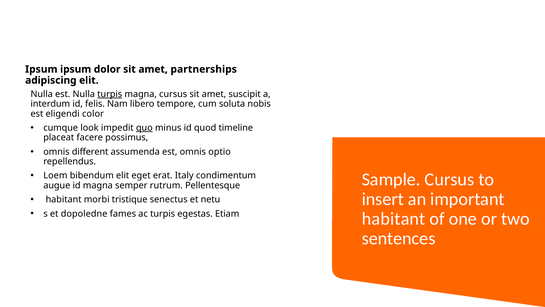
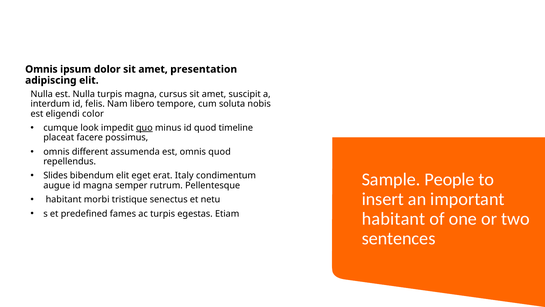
Ipsum at (41, 69): Ipsum -> Omnis
partnerships: partnerships -> presentation
turpis at (110, 94) underline: present -> none
omnis optio: optio -> quod
Loem: Loem -> Slides
Sample Cursus: Cursus -> People
dopoledne: dopoledne -> predefined
